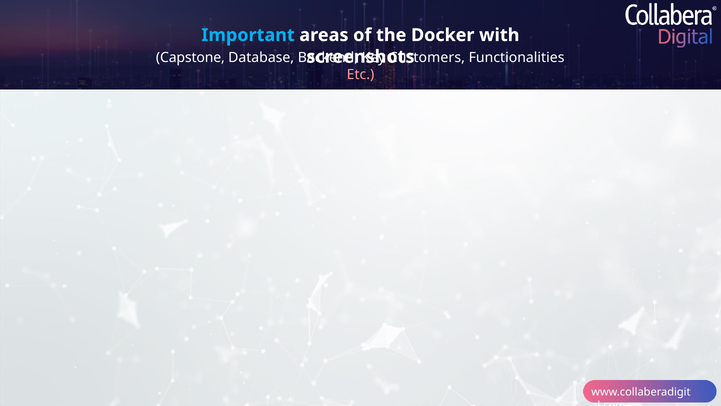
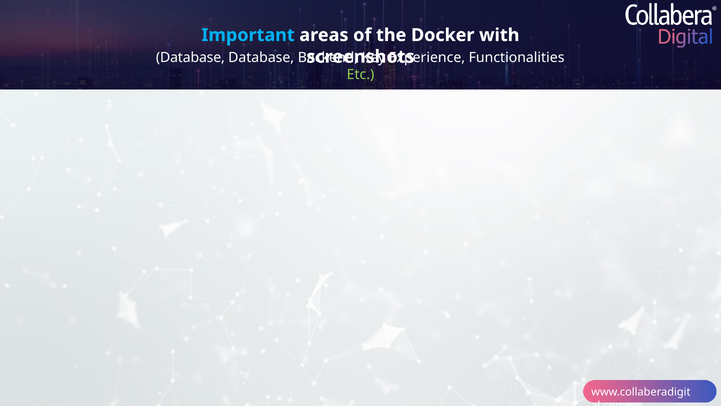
Capstone at (190, 58): Capstone -> Database
Customers: Customers -> Experience
Etc colour: pink -> light green
